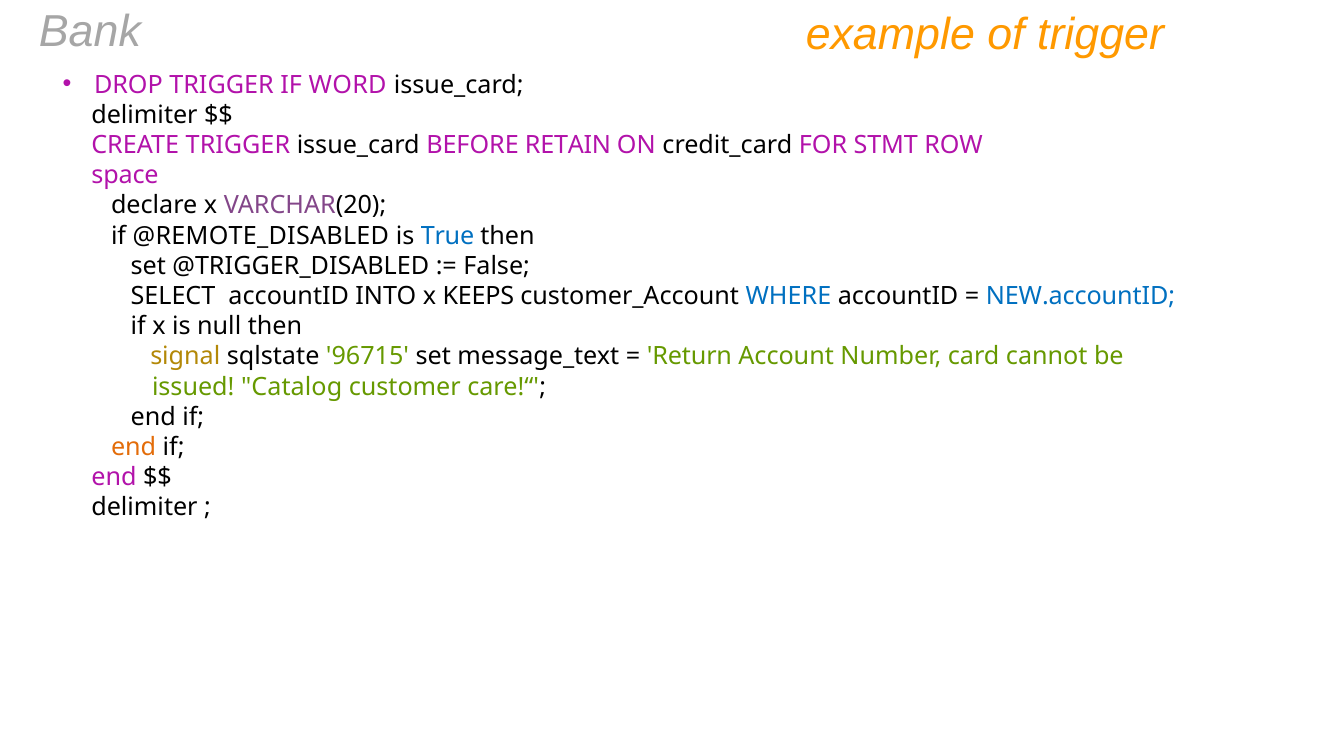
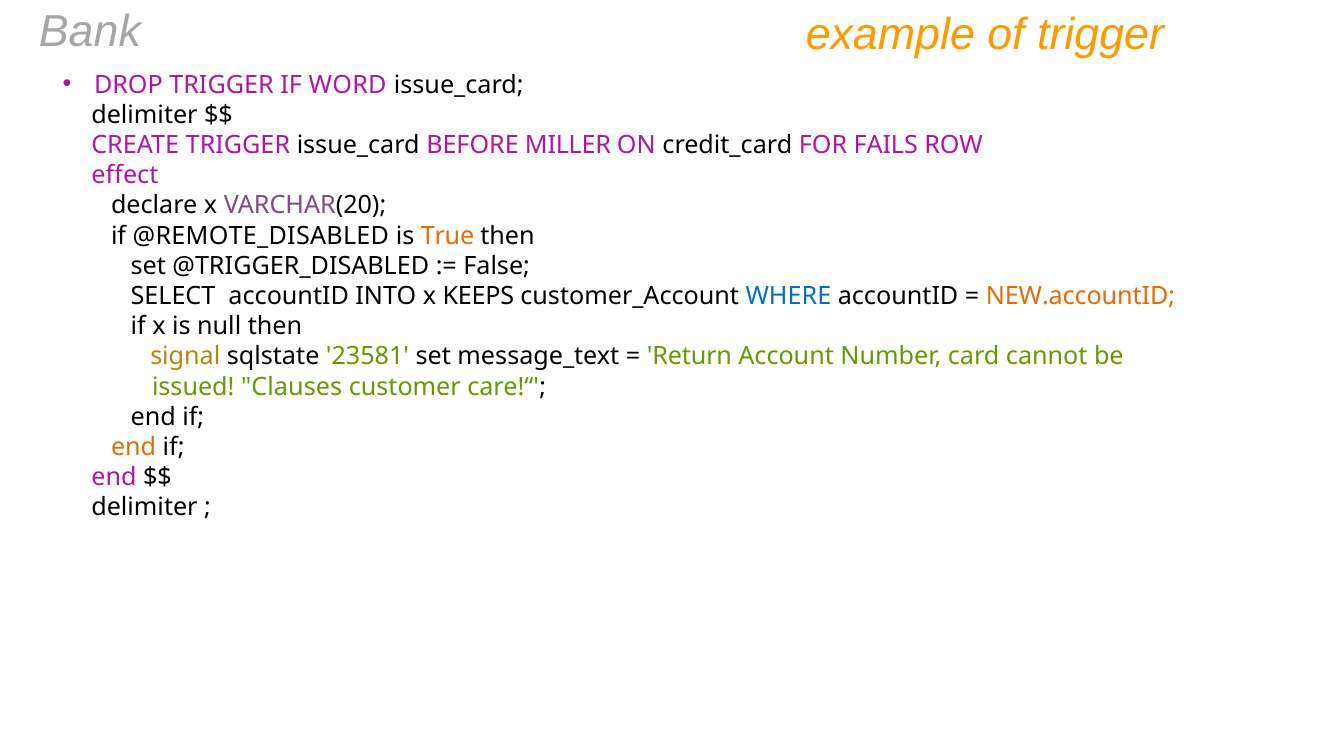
RETAIN: RETAIN -> MILLER
STMT: STMT -> FAILS
space: space -> effect
True colour: blue -> orange
NEW.accountID colour: blue -> orange
96715: 96715 -> 23581
Catalog: Catalog -> Clauses
